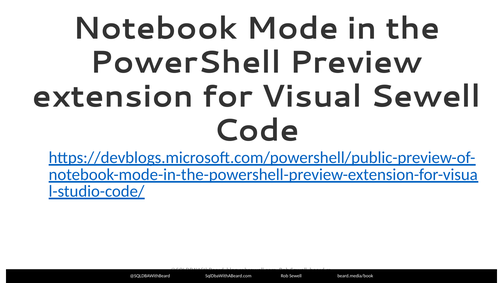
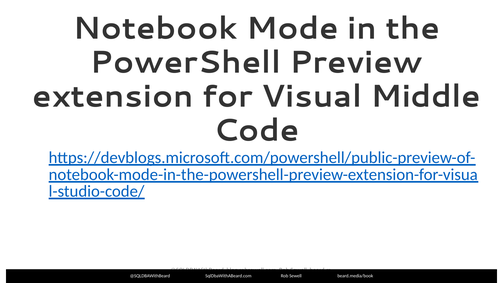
Visual Sewell: Sewell -> Middle
